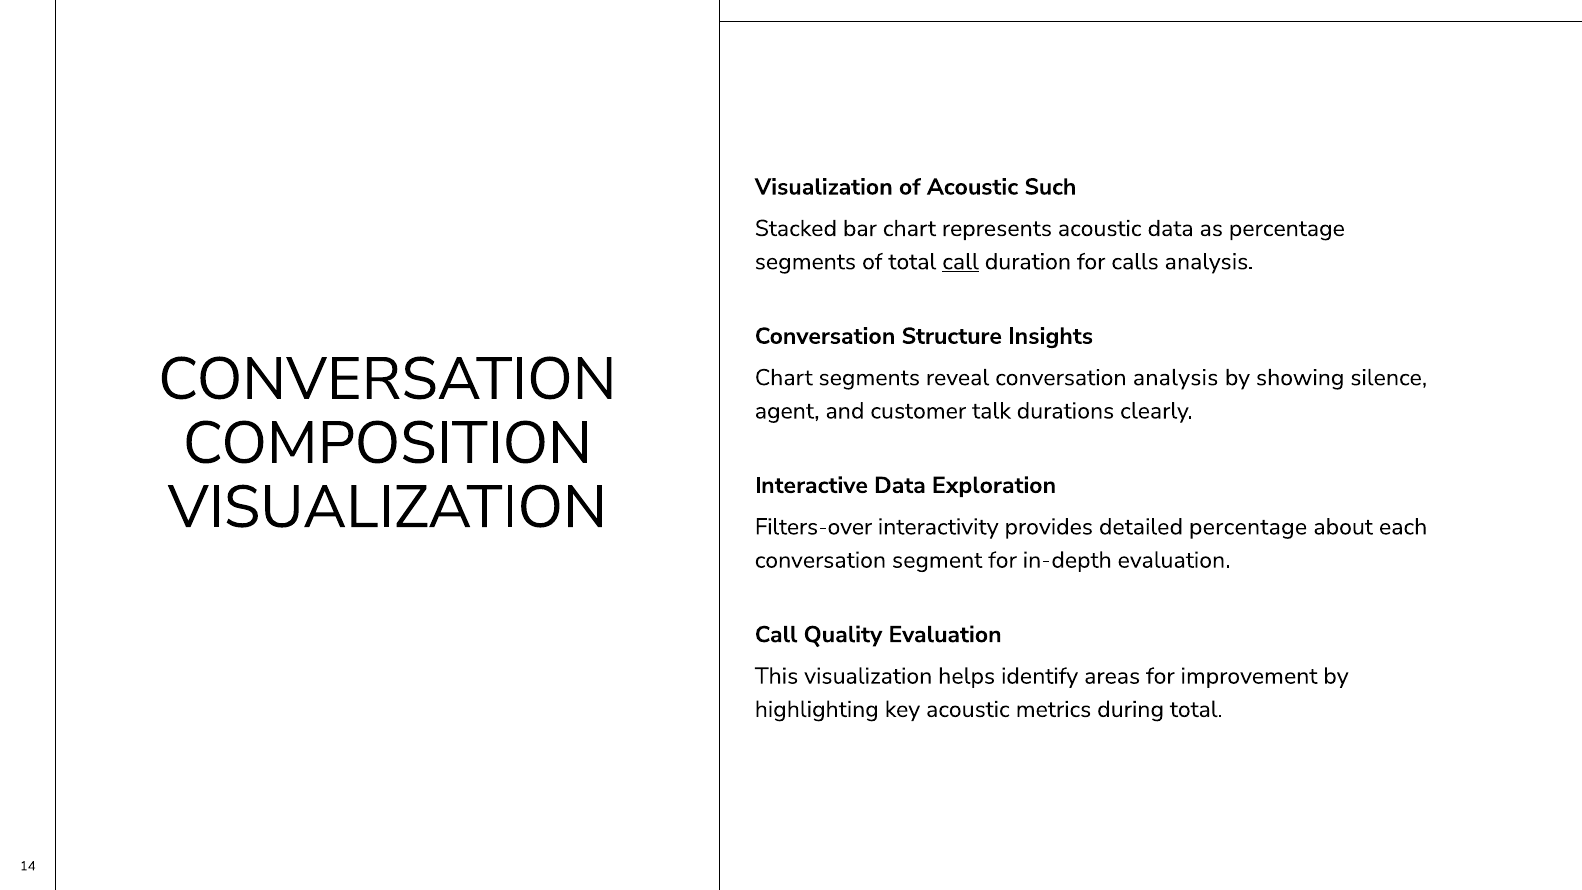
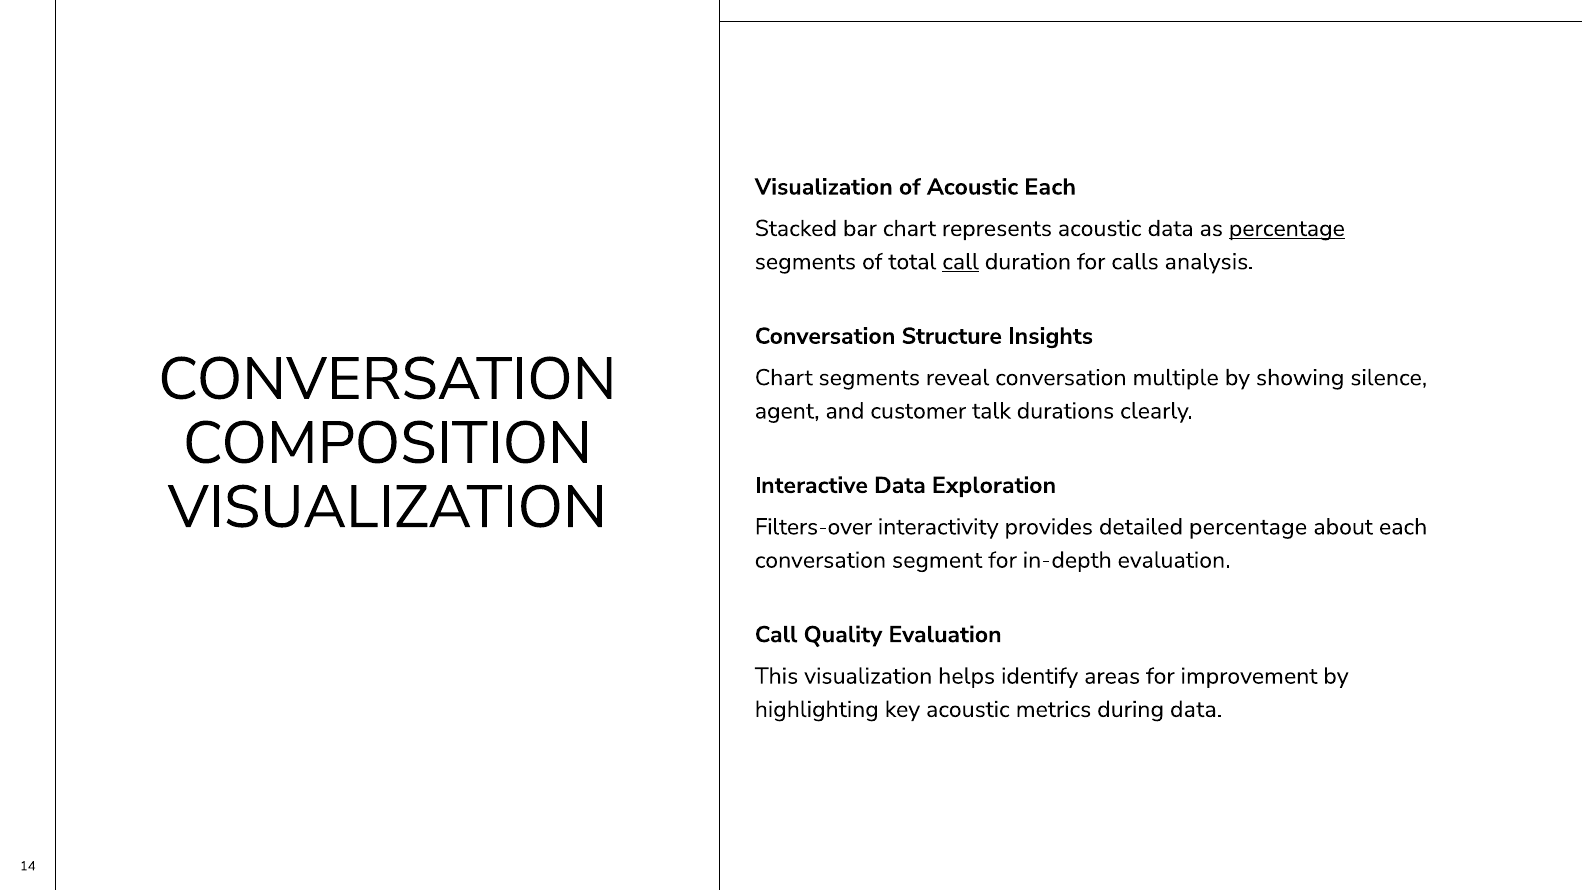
Acoustic Such: Such -> Each
percentage at (1287, 228) underline: none -> present
conversation analysis: analysis -> multiple
during total: total -> data
